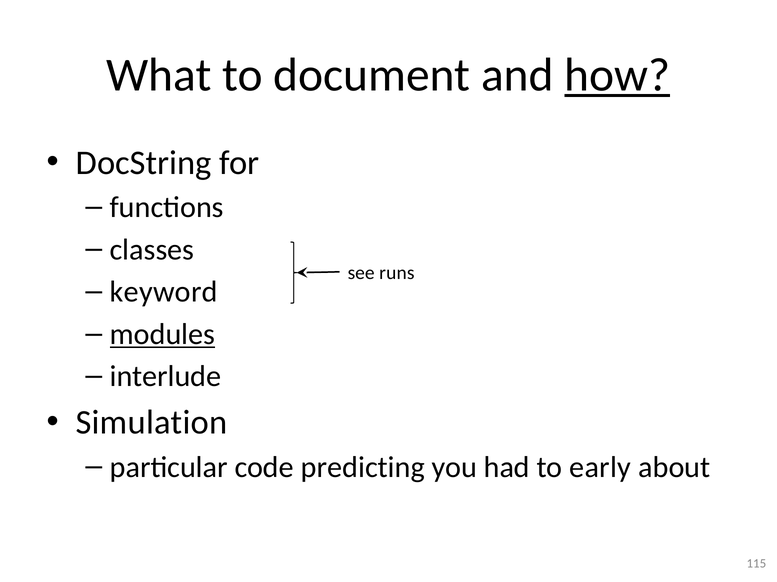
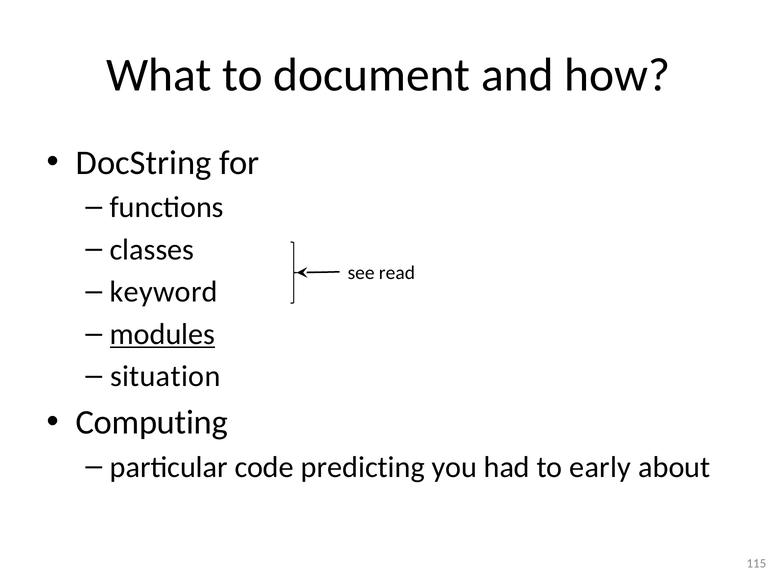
how underline: present -> none
runs: runs -> read
interlude: interlude -> situation
Simulation: Simulation -> Computing
